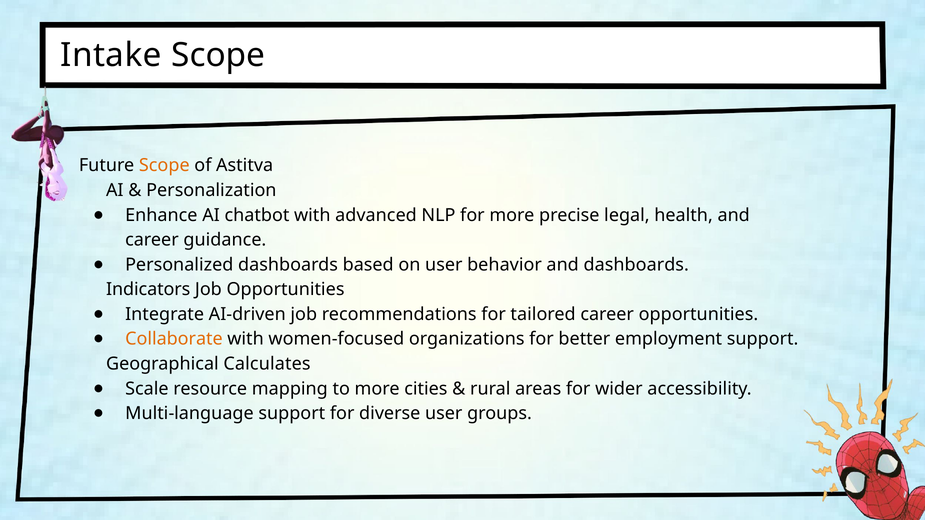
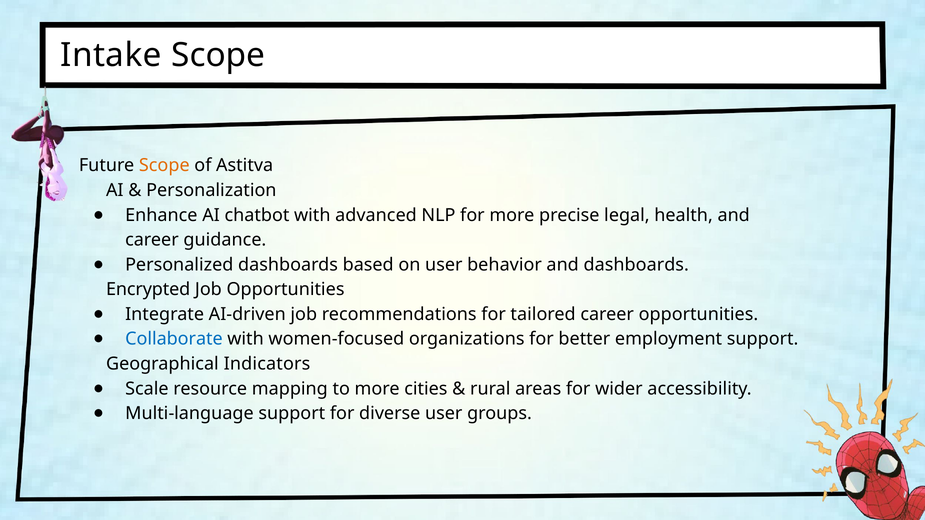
Indicators: Indicators -> Encrypted
Collaborate colour: orange -> blue
Calculates: Calculates -> Indicators
